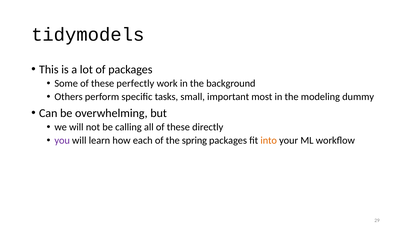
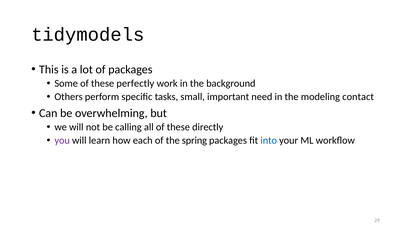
most: most -> need
dummy: dummy -> contact
into colour: orange -> blue
